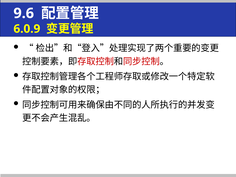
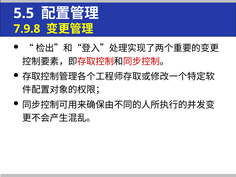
9.6: 9.6 -> 5.5
6.0.9: 6.0.9 -> 7.9.8
